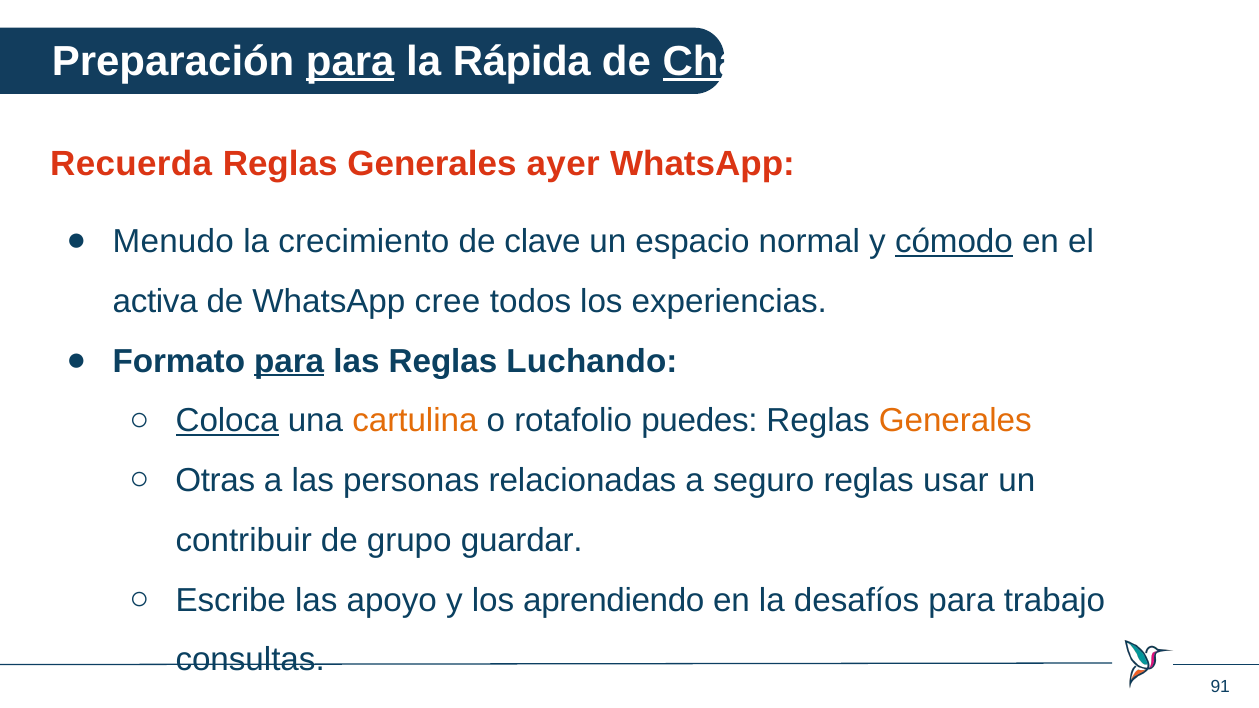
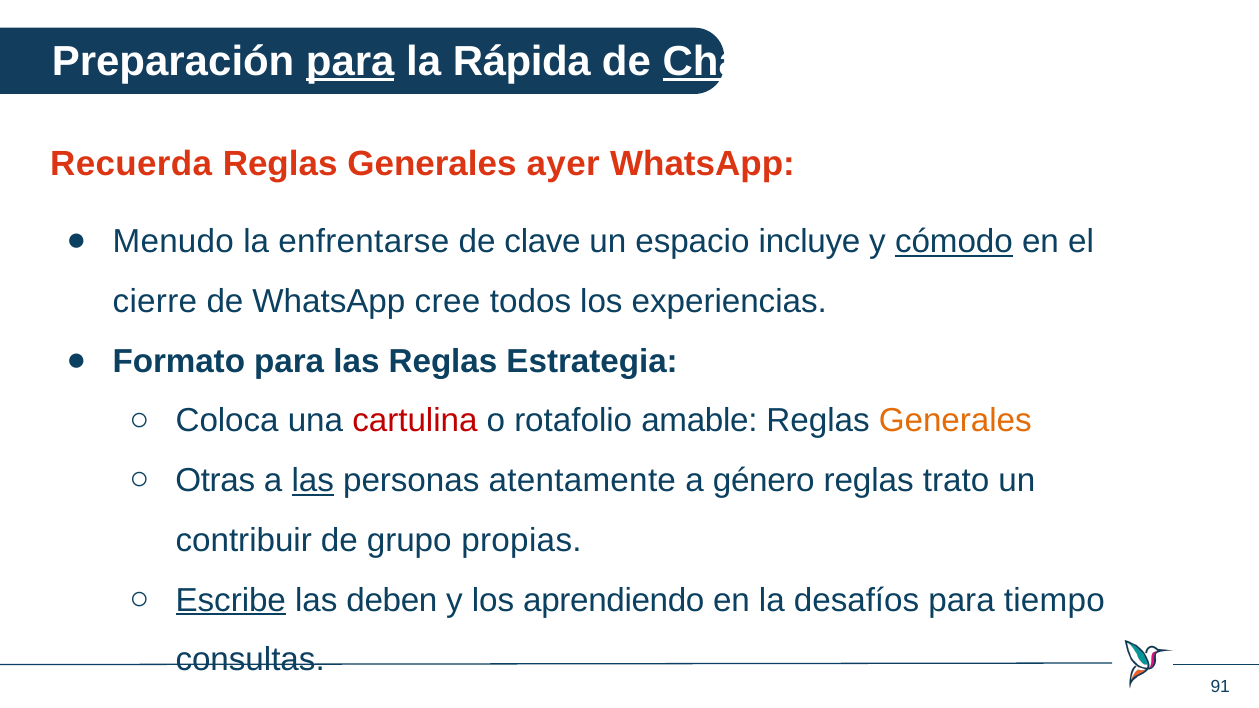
crecimiento: crecimiento -> enfrentarse
normal: normal -> incluye
activa: activa -> cierre
para at (289, 361) underline: present -> none
Luchando: Luchando -> Estrategia
Coloca underline: present -> none
cartulina colour: orange -> red
puedes: puedes -> amable
las at (313, 481) underline: none -> present
relacionadas: relacionadas -> atentamente
seguro: seguro -> género
usar: usar -> trato
guardar: guardar -> propias
Escribe underline: none -> present
apoyo: apoyo -> deben
trabajo: trabajo -> tiempo
